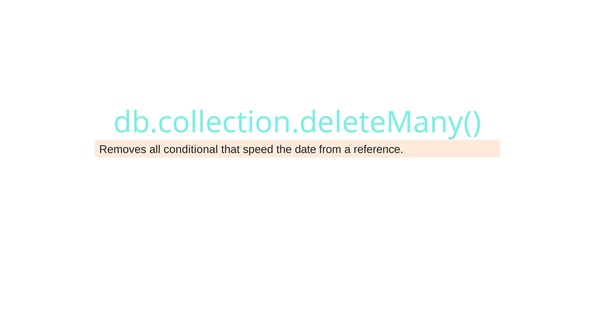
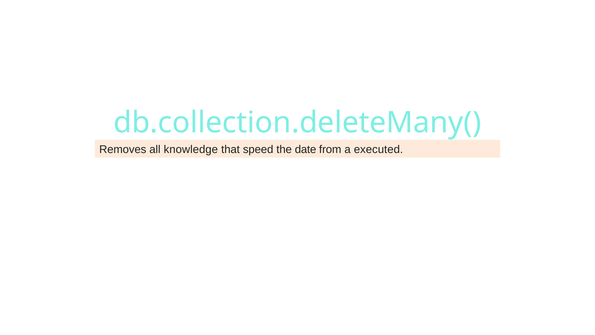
conditional: conditional -> knowledge
reference: reference -> executed
